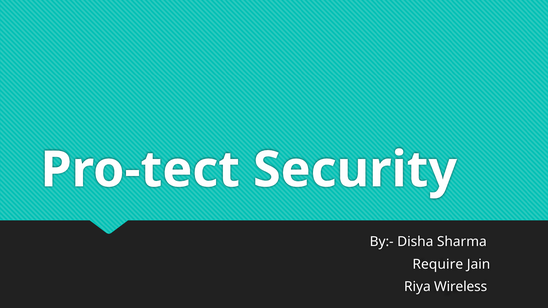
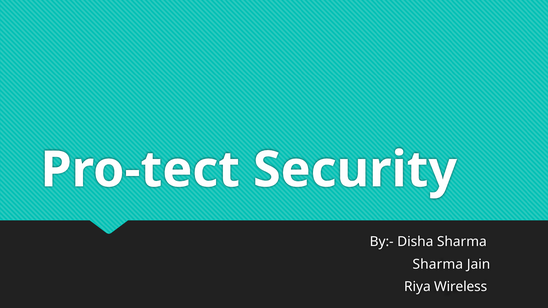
Require at (438, 264): Require -> Sharma
